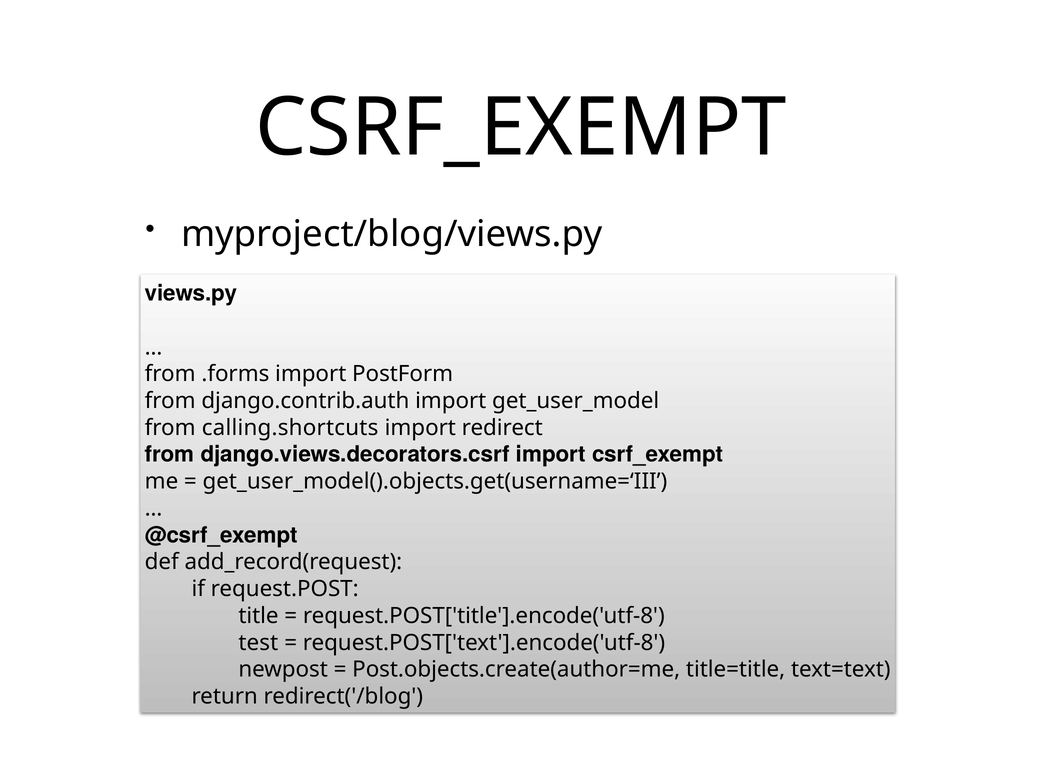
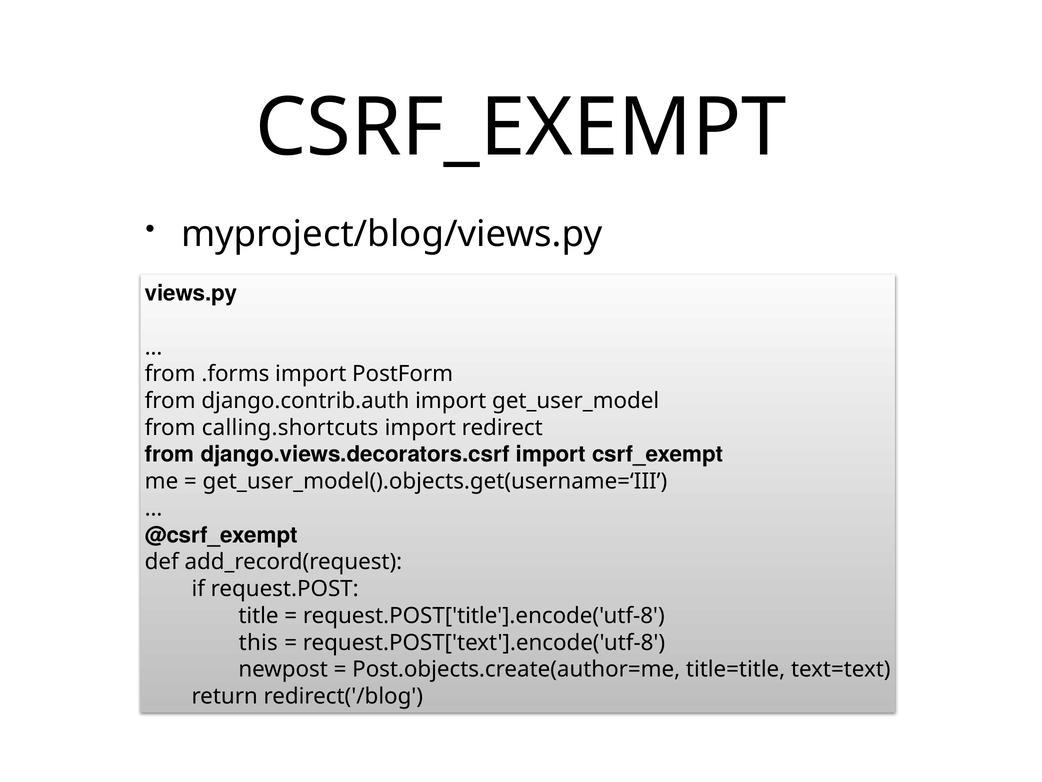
test: test -> this
